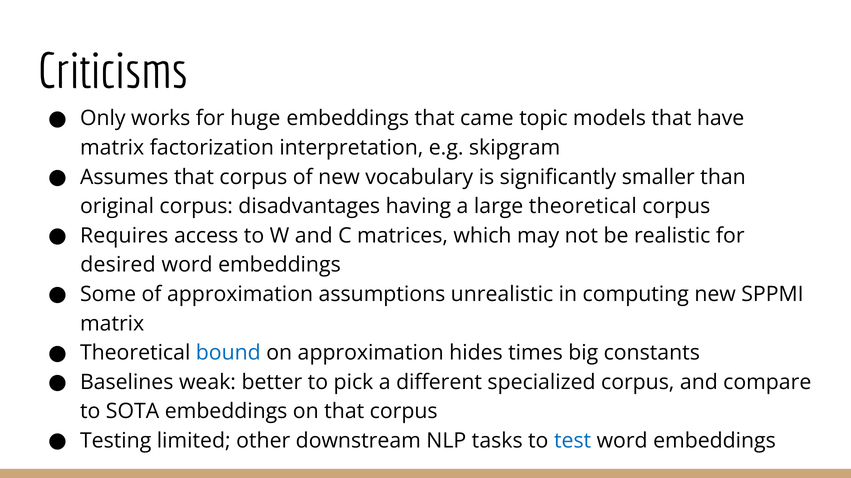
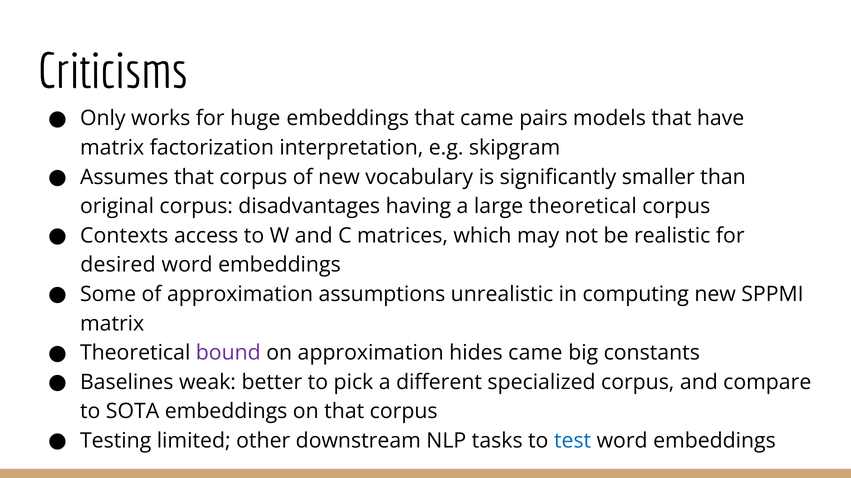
topic: topic -> pairs
Requires: Requires -> Contexts
bound colour: blue -> purple
hides times: times -> came
